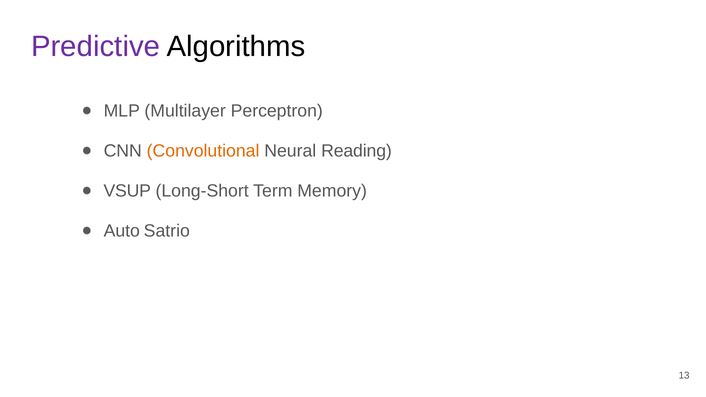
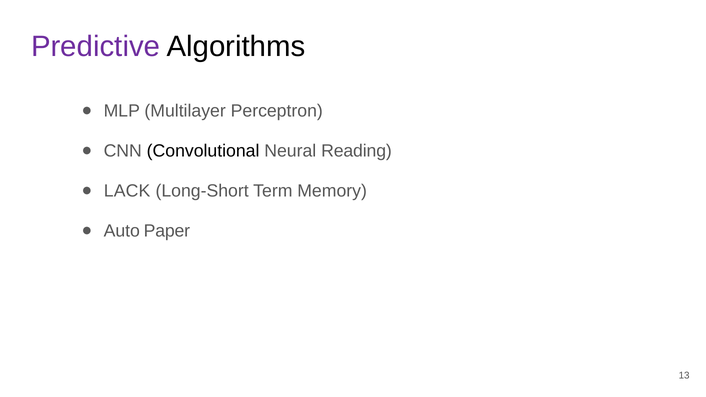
Convolutional colour: orange -> black
VSUP: VSUP -> LACK
Satrio: Satrio -> Paper
